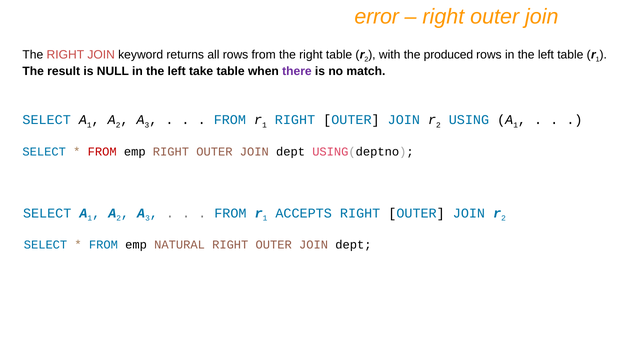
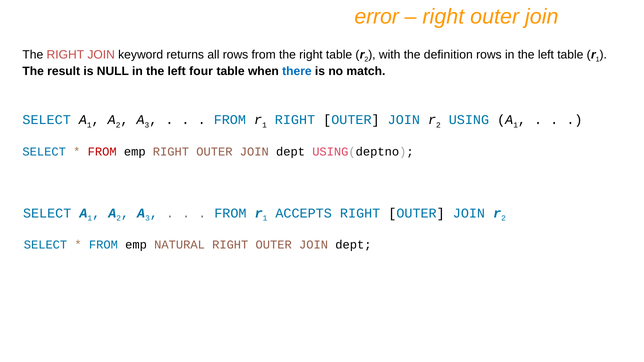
produced: produced -> definition
take: take -> four
there colour: purple -> blue
